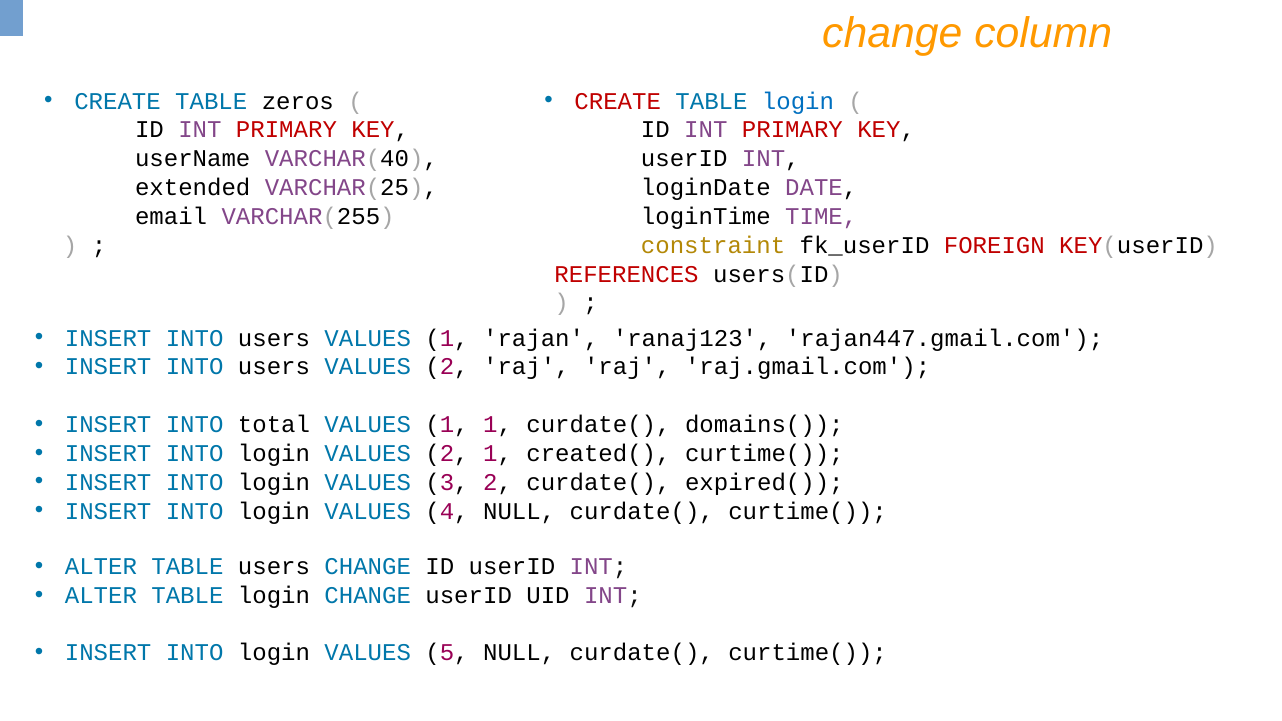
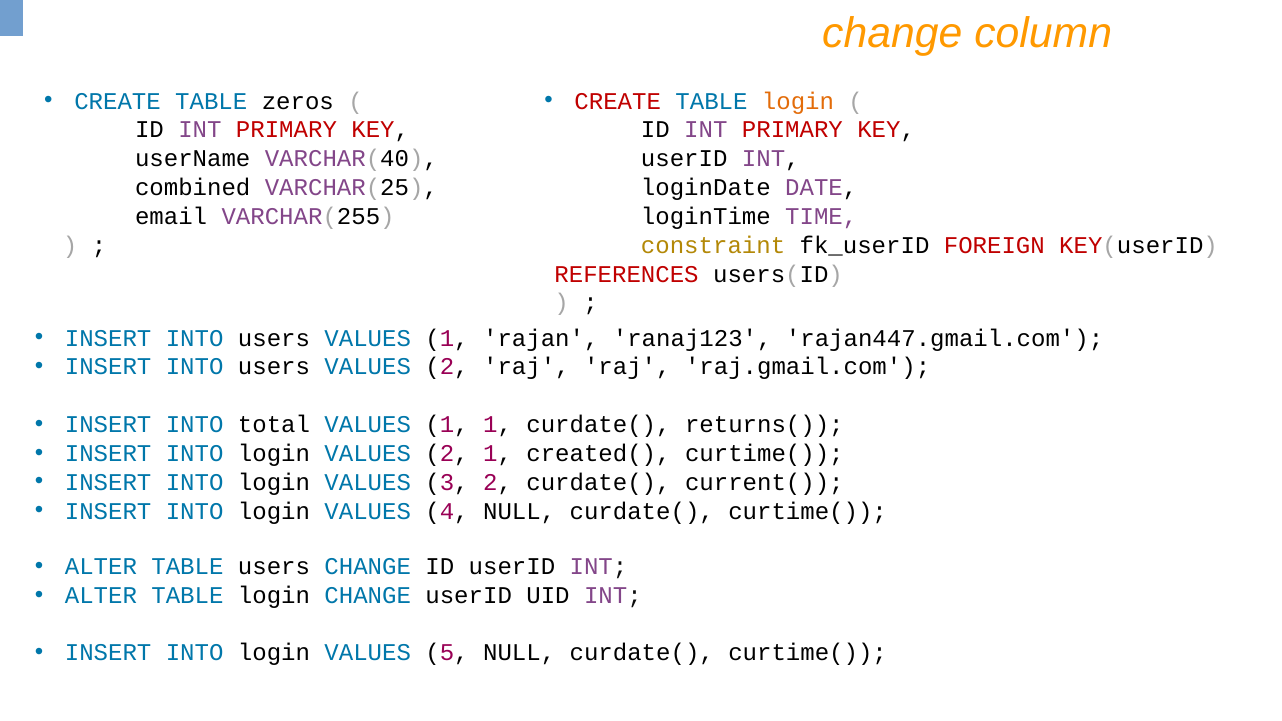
login at (798, 101) colour: blue -> orange
extended: extended -> combined
domains(: domains( -> returns(
expired(: expired( -> current(
